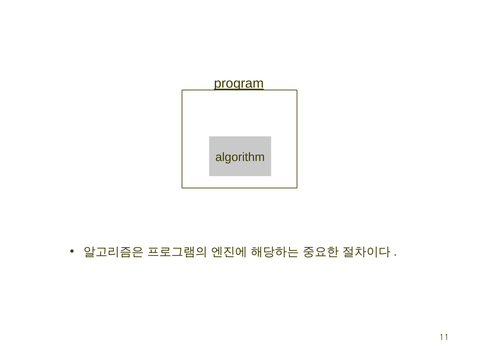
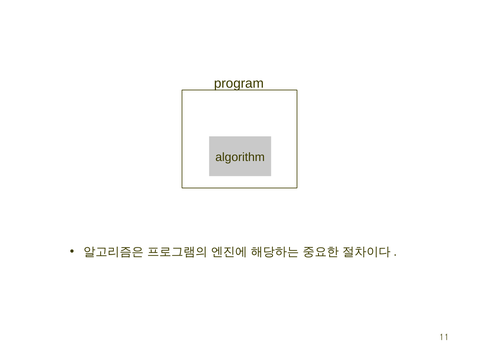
program underline: present -> none
